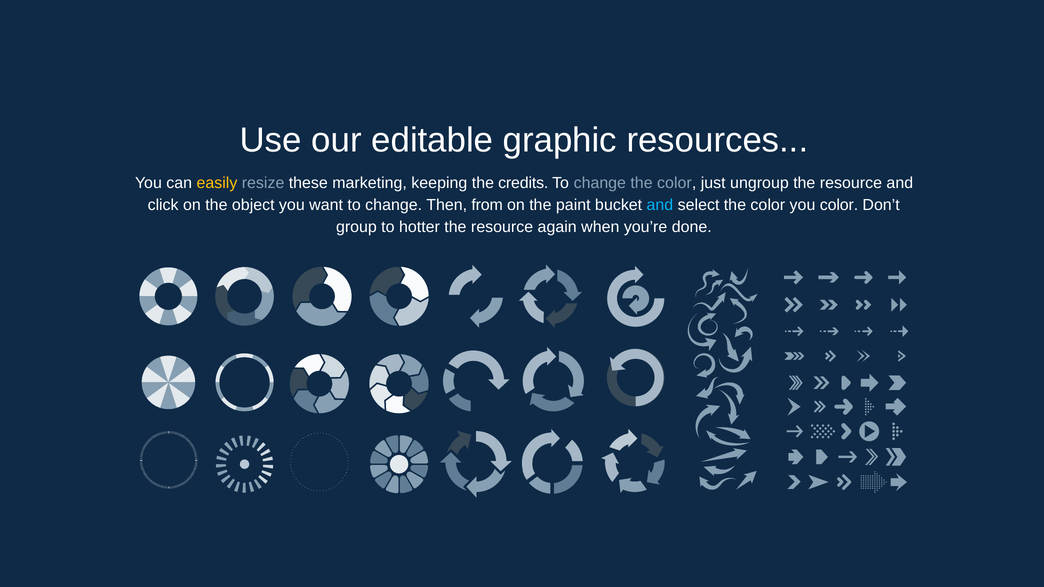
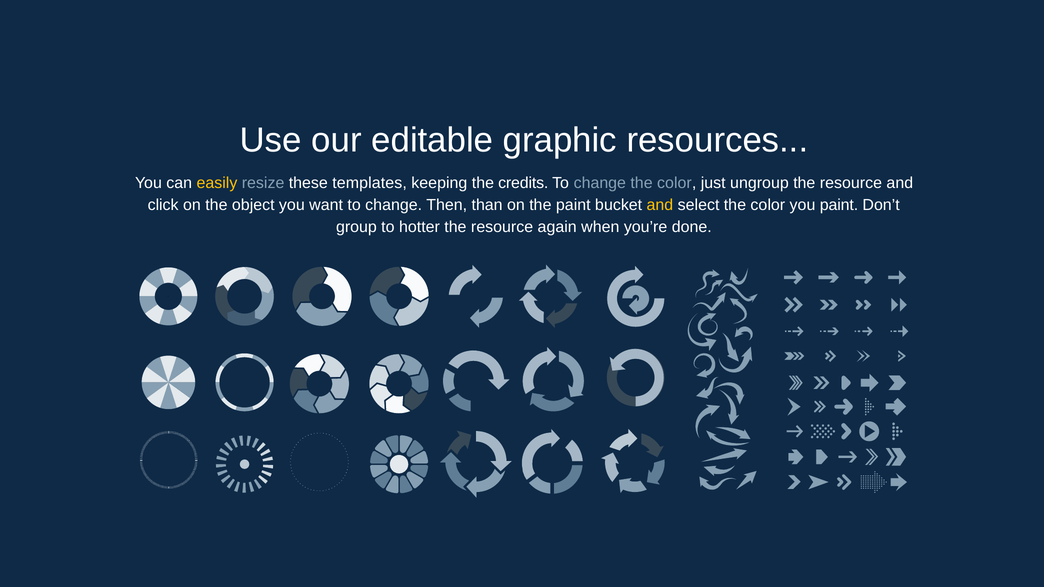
marketing: marketing -> templates
from: from -> than
and at (660, 205) colour: light blue -> yellow
you color: color -> paint
